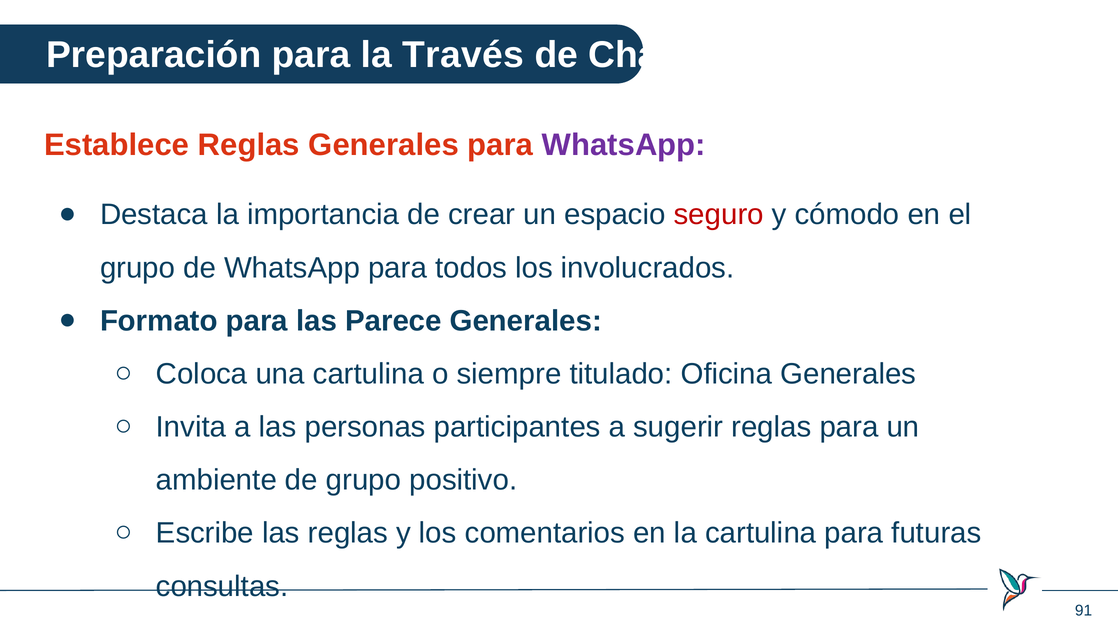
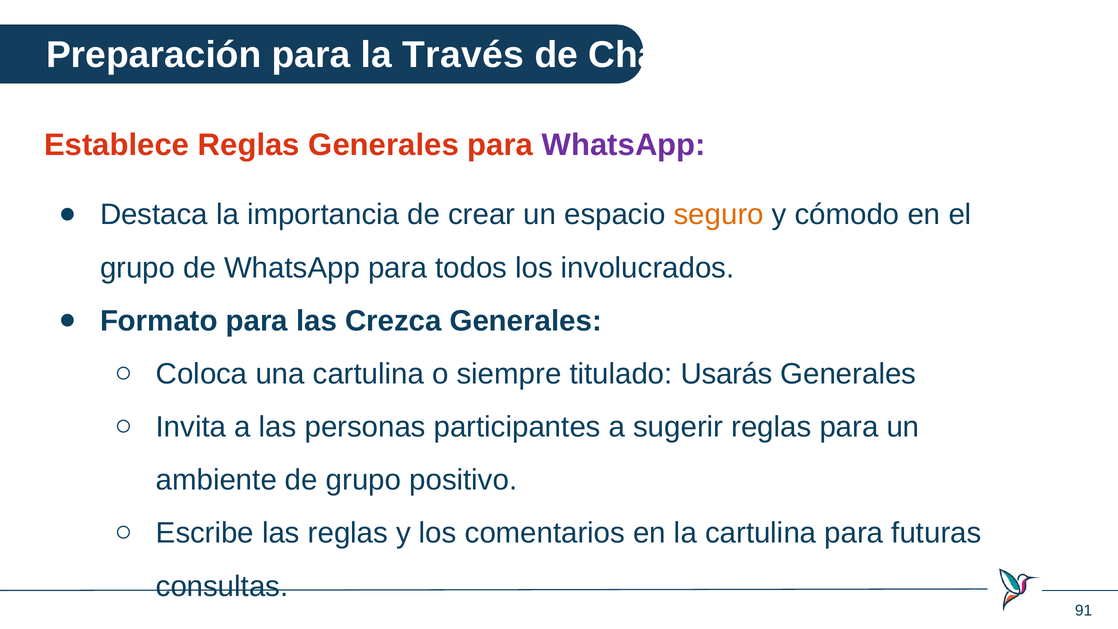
seguro colour: red -> orange
Parece: Parece -> Crezca
Oficina: Oficina -> Usarás
